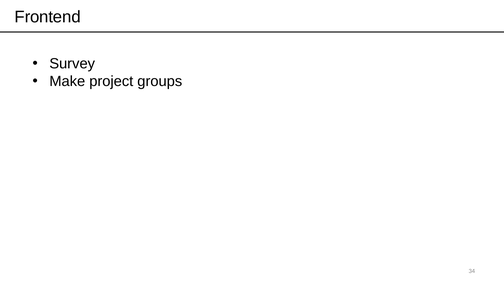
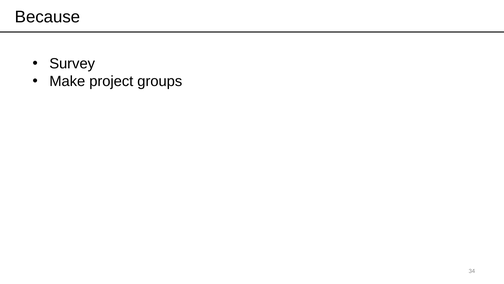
Frontend: Frontend -> Because
